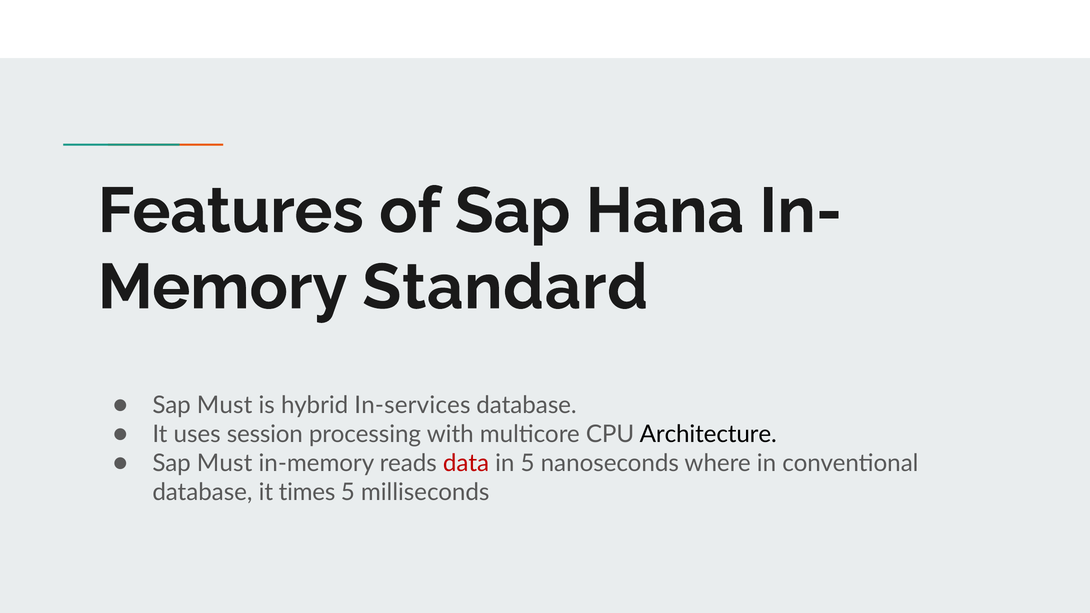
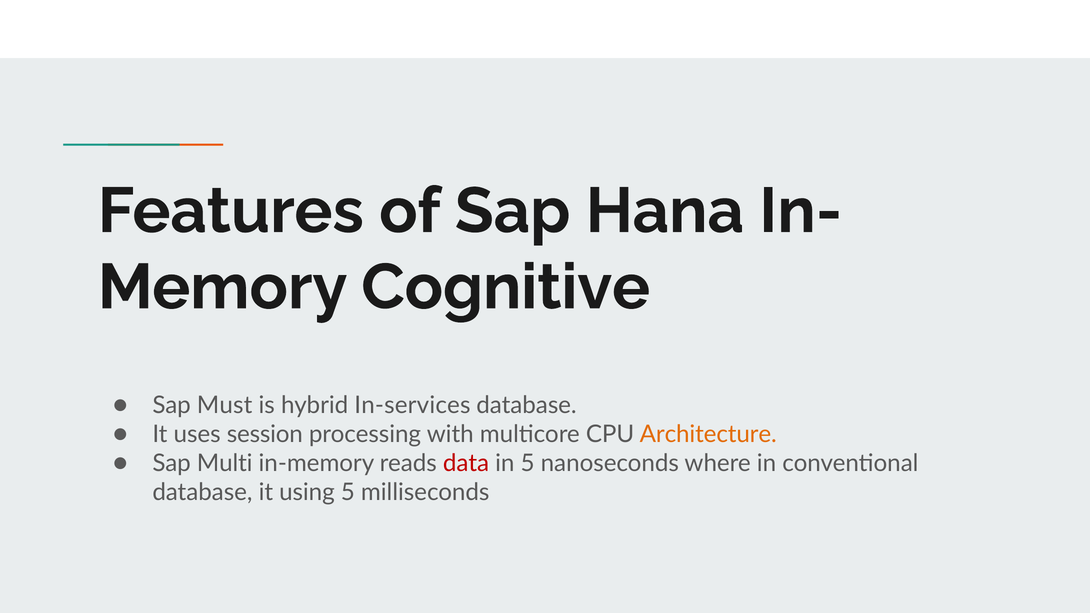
Standard: Standard -> Cognitive
Architecture colour: black -> orange
Must at (225, 463): Must -> Multi
times: times -> using
